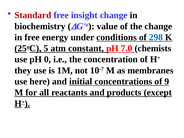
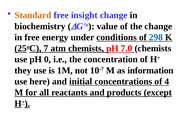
Standard colour: red -> orange
5: 5 -> 7
atm constant: constant -> chemists
membranes: membranes -> information
9: 9 -> 4
